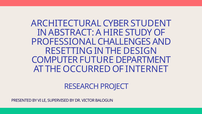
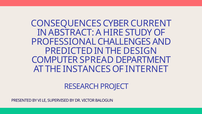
ARCHITECTURAL: ARCHITECTURAL -> CONSEQUENCES
STUDENT: STUDENT -> CURRENT
RESETTING: RESETTING -> PREDICTED
FUTURE: FUTURE -> SPREAD
OCCURRED: OCCURRED -> INSTANCES
